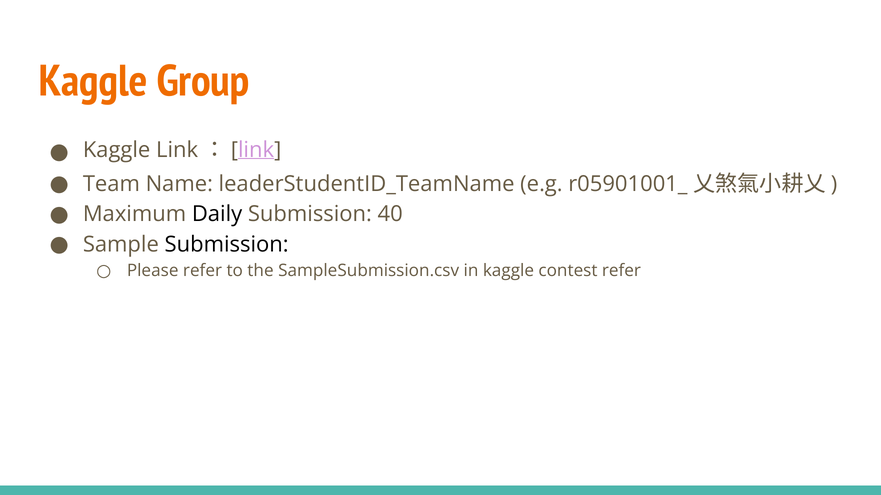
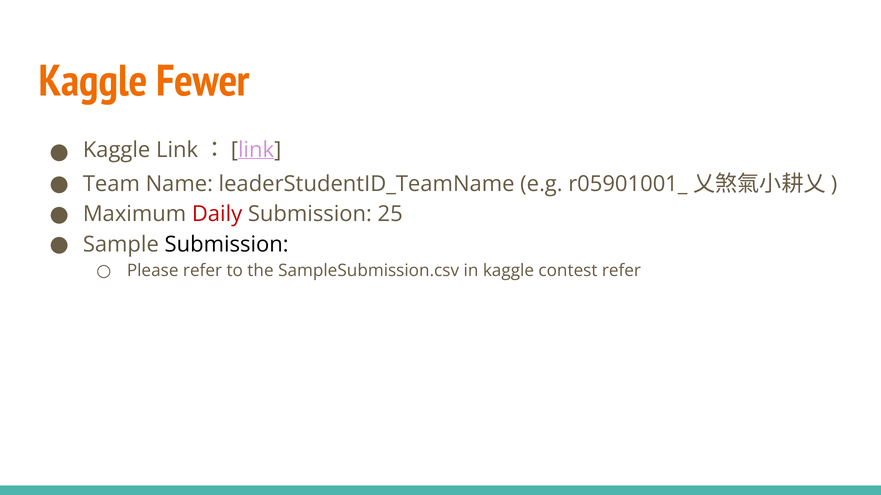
Group: Group -> Fewer
Daily colour: black -> red
40: 40 -> 25
